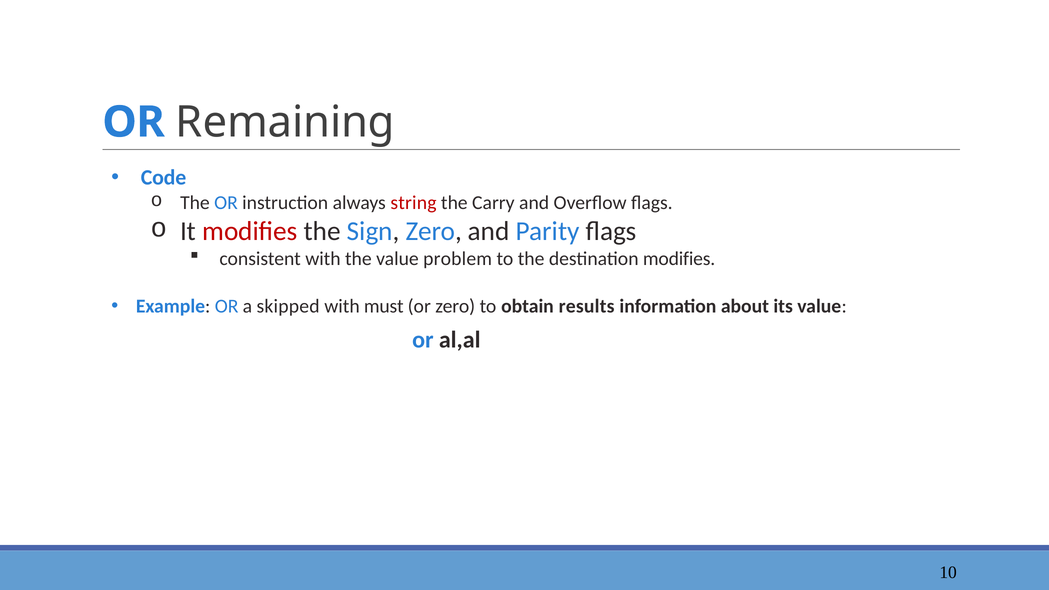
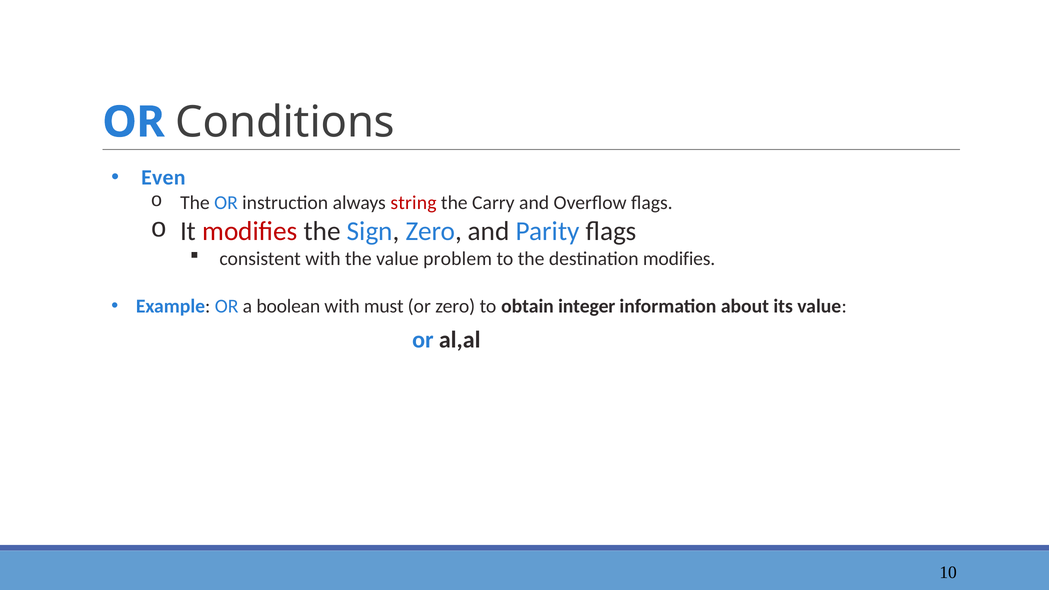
Remaining: Remaining -> Conditions
Code: Code -> Even
skipped: skipped -> boolean
results: results -> integer
